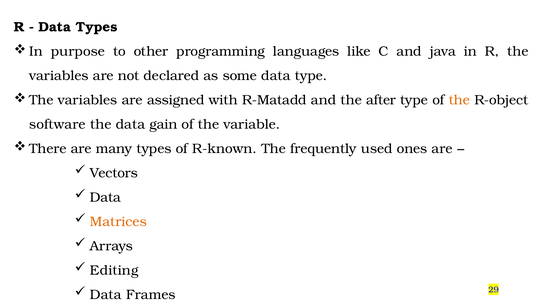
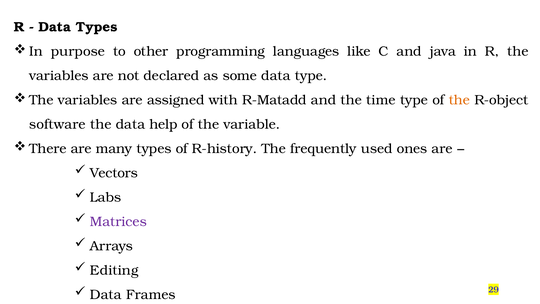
after: after -> time
gain: gain -> help
R-known: R-known -> R-history
Data at (106, 197): Data -> Labs
Matrices colour: orange -> purple
